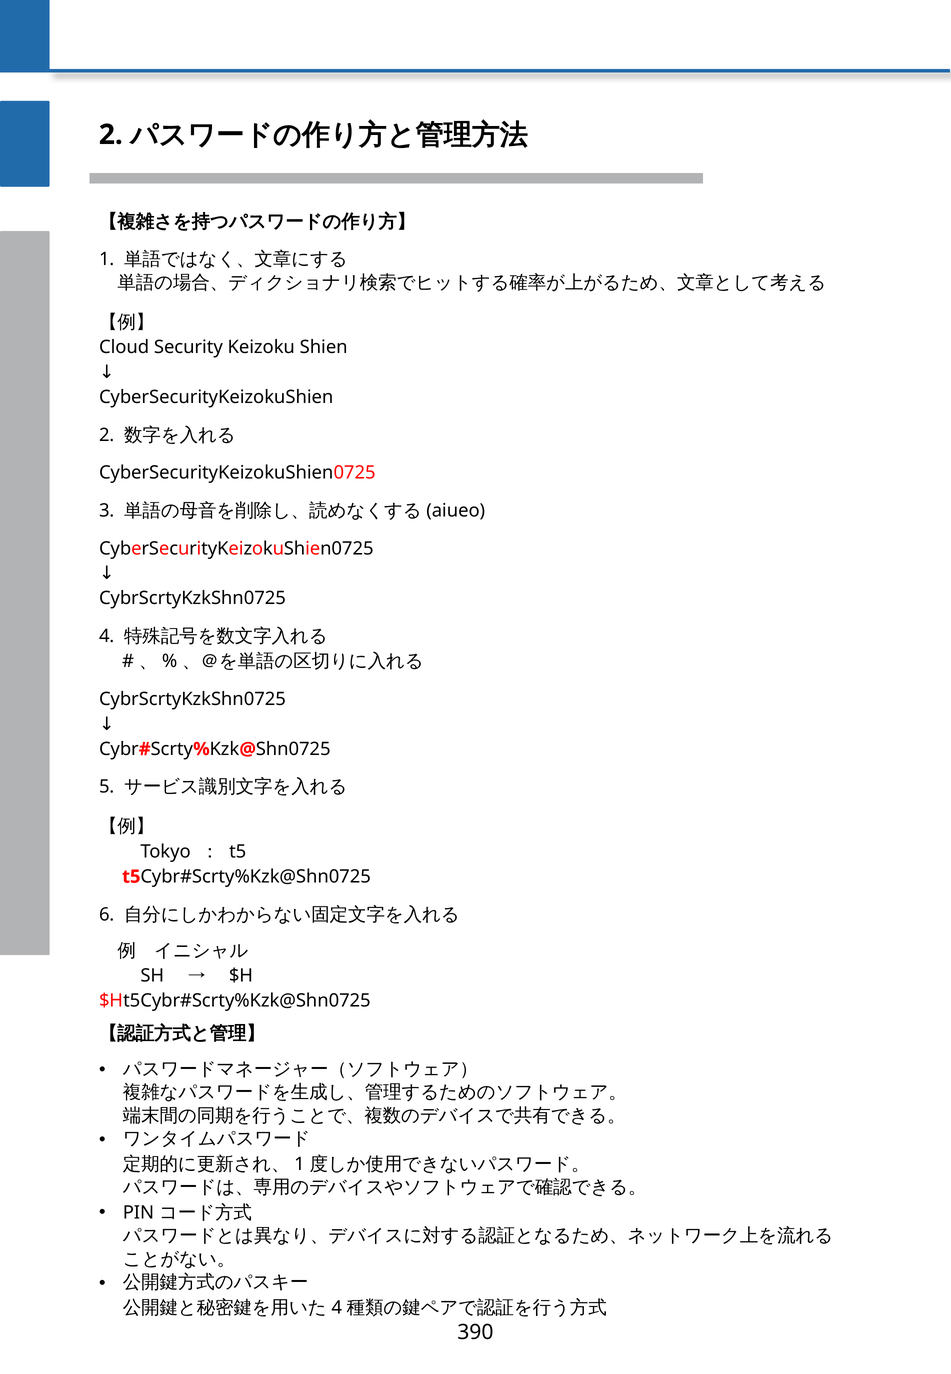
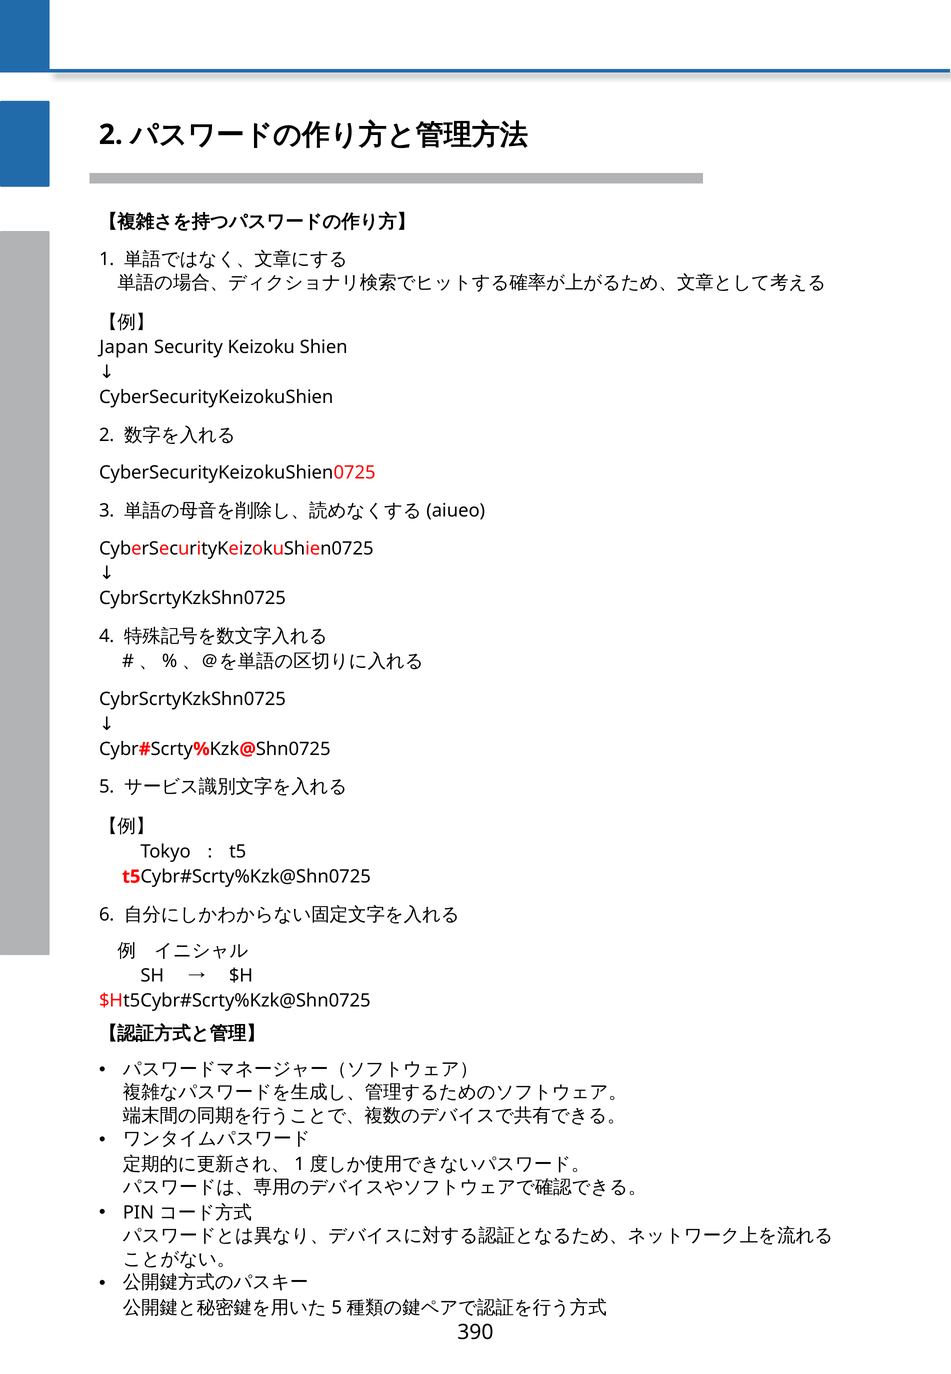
Cloud: Cloud -> Japan
4 at (337, 1307): 4 -> 5
